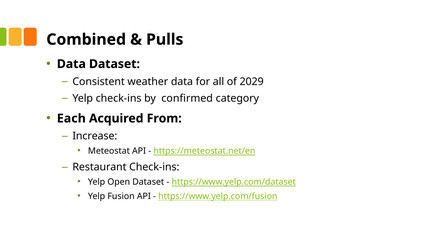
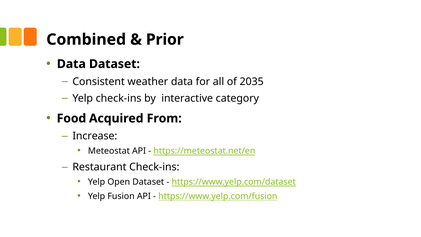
Pulls: Pulls -> Prior
2029: 2029 -> 2035
confirmed: confirmed -> interactive
Each: Each -> Food
